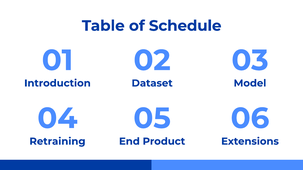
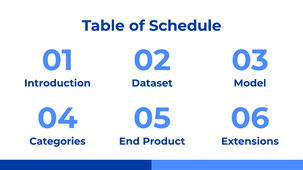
Retraining: Retraining -> Categories
